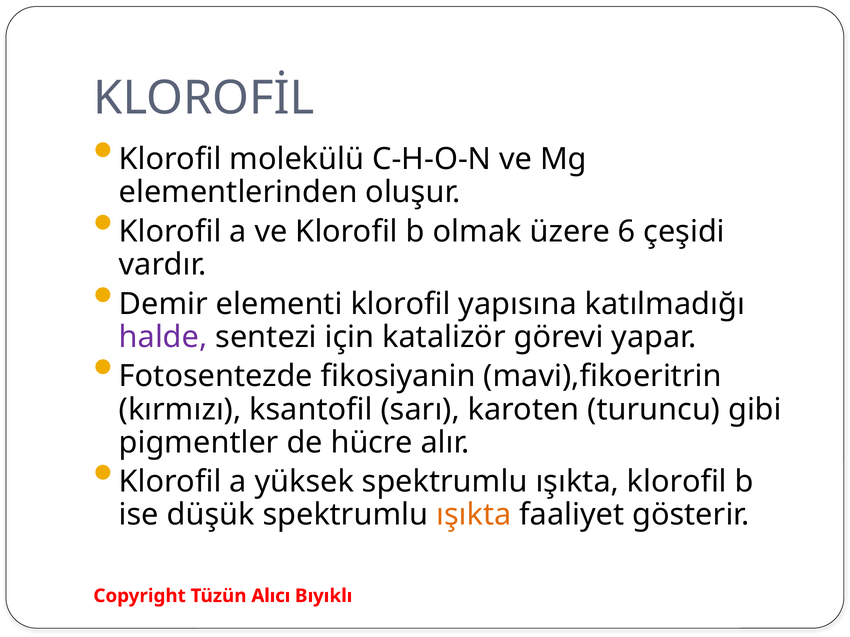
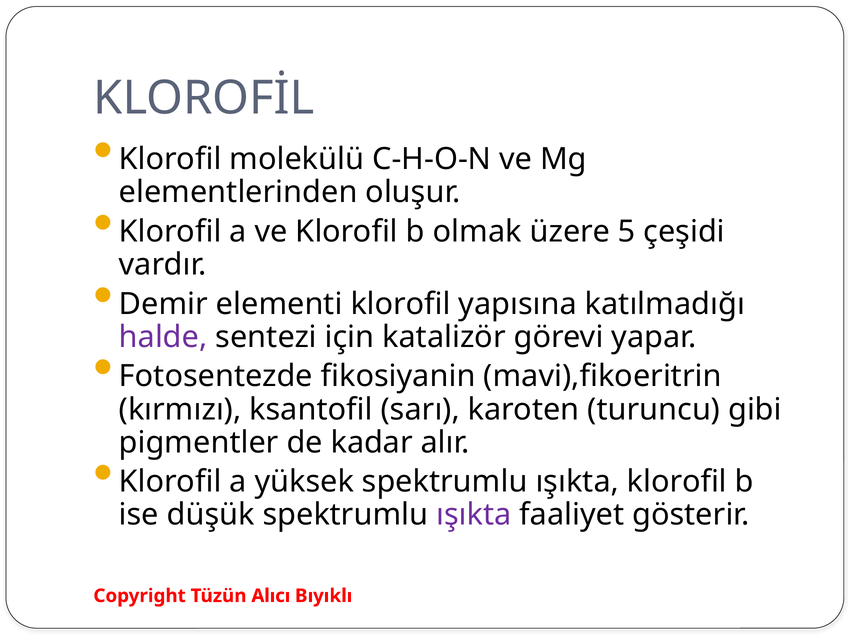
6: 6 -> 5
hücre: hücre -> kadar
ışıkta at (474, 515) colour: orange -> purple
